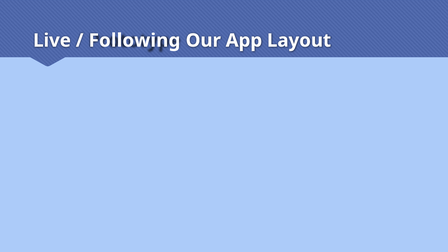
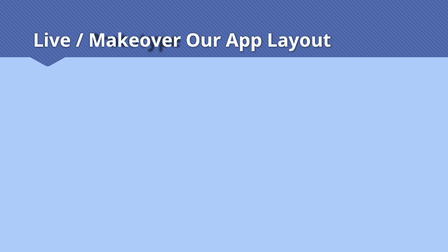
Following: Following -> Makeover
